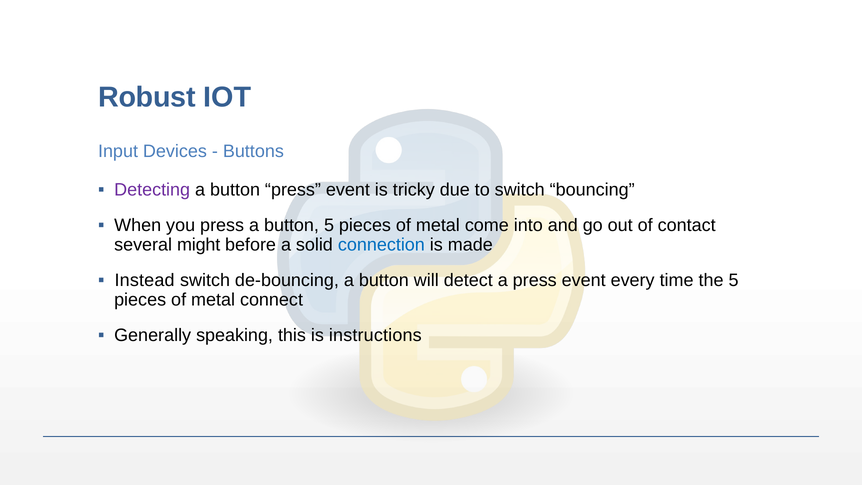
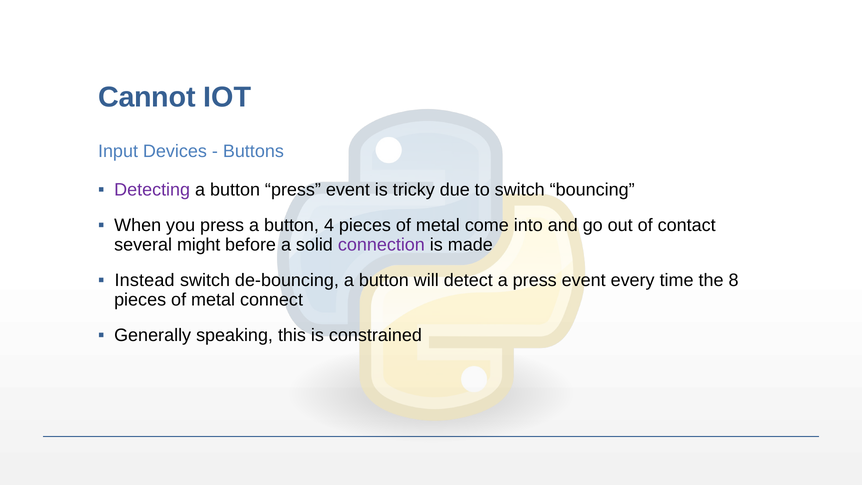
Robust: Robust -> Cannot
button 5: 5 -> 4
connection colour: blue -> purple
the 5: 5 -> 8
instructions: instructions -> constrained
